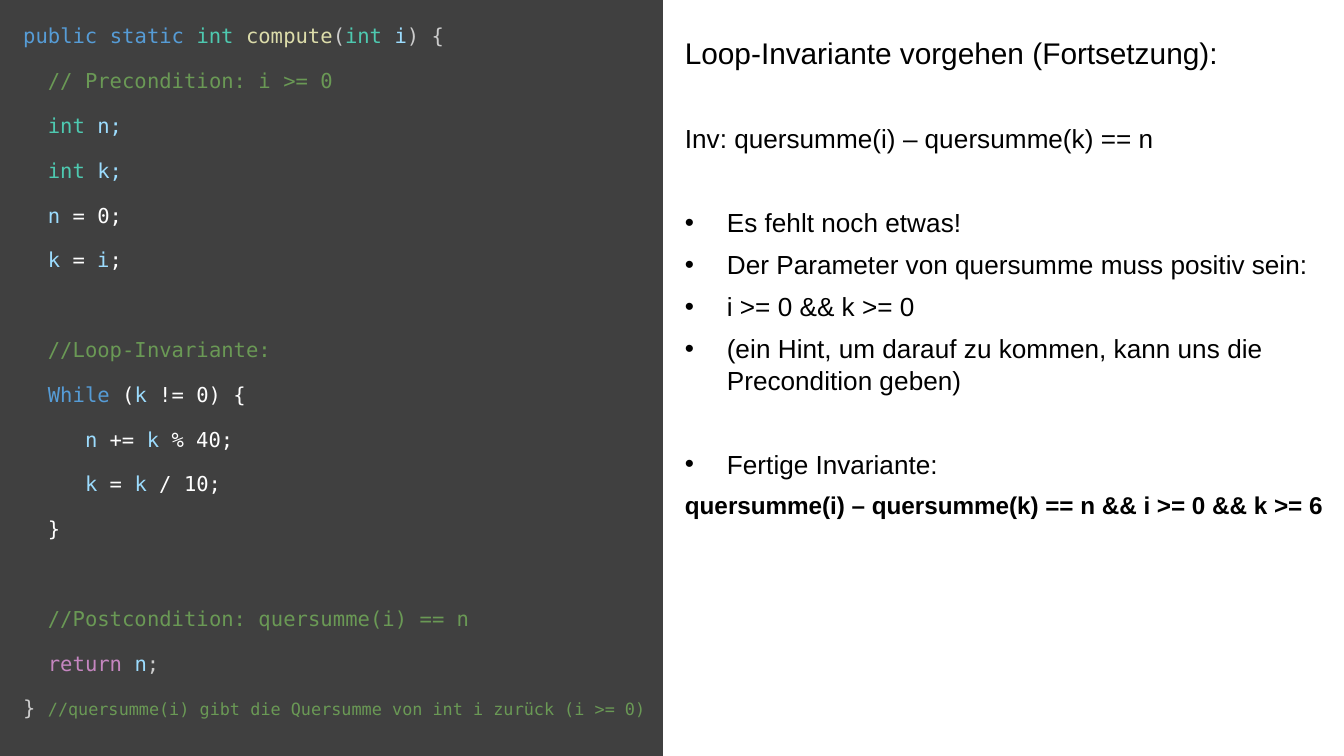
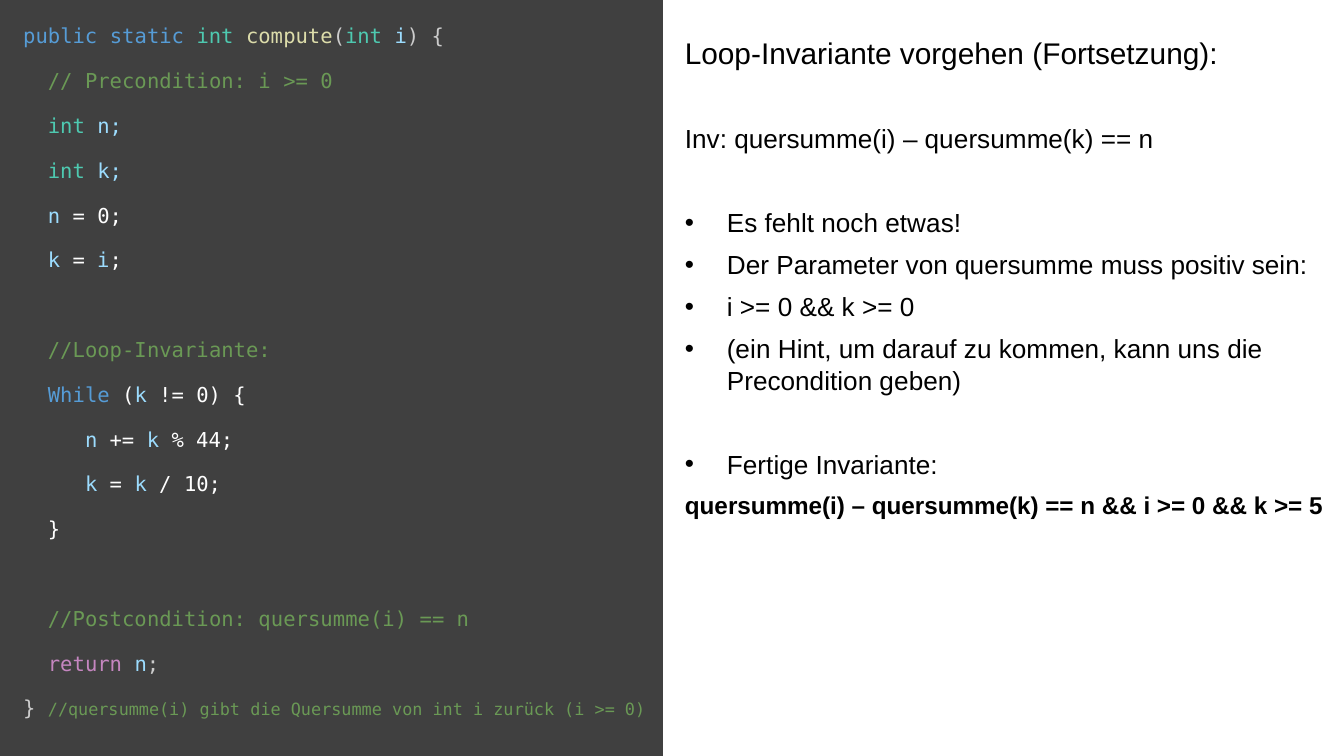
40: 40 -> 44
6: 6 -> 5
